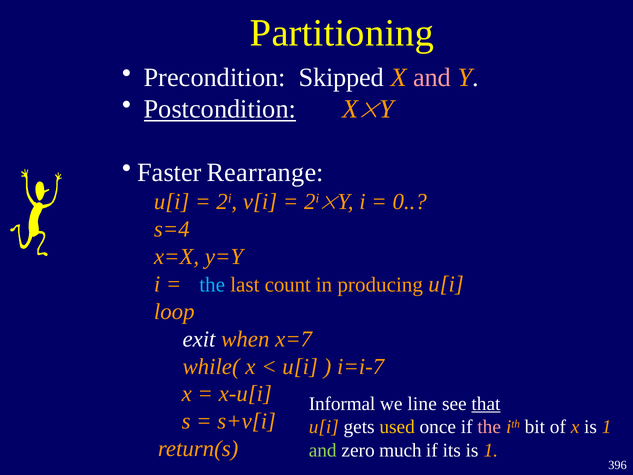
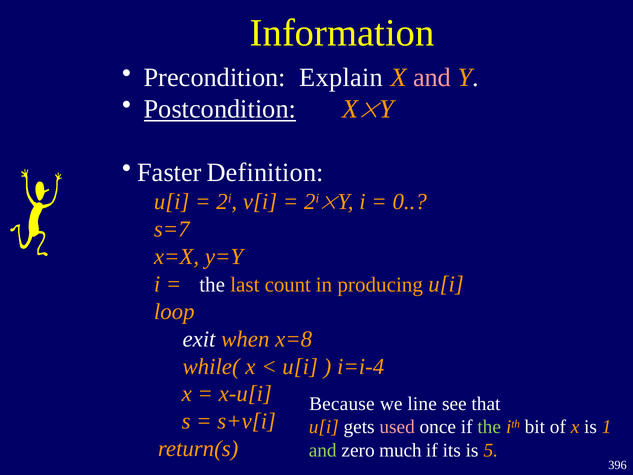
Partitioning: Partitioning -> Information
Skipped: Skipped -> Explain
Rearrange: Rearrange -> Definition
s=4: s=4 -> s=7
the at (212, 284) colour: light blue -> white
x=7: x=7 -> x=8
i=i-7: i=i-7 -> i=i-4
Informal: Informal -> Because
that underline: present -> none
used colour: yellow -> pink
the at (489, 427) colour: pink -> light green
its is 1: 1 -> 5
